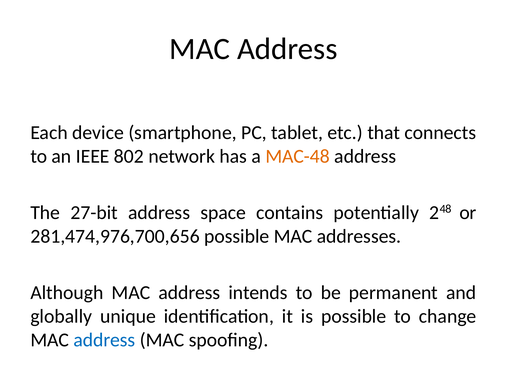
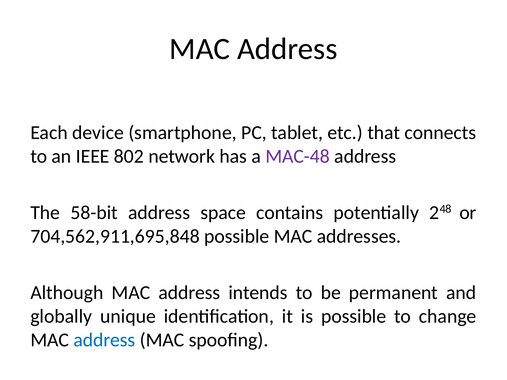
MAC-48 colour: orange -> purple
27-bit: 27-bit -> 58-bit
281,474,976,700,656: 281,474,976,700,656 -> 704,562,911,695,848
